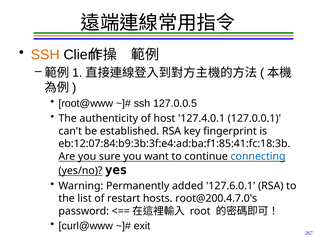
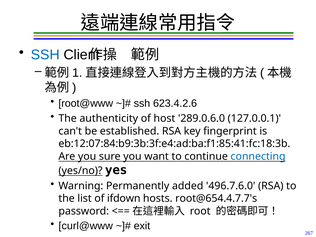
SSH at (45, 55) colour: orange -> blue
127.0.0.5: 127.0.0.5 -> 623.4.2.6
127.4.0.1: 127.4.0.1 -> 289.0.6.0
127.6.0.1: 127.6.0.1 -> 496.7.6.0
restart: restart -> ifdown
root@200.4.7.0's: root@200.4.7.0's -> root@654.4.7.7's
